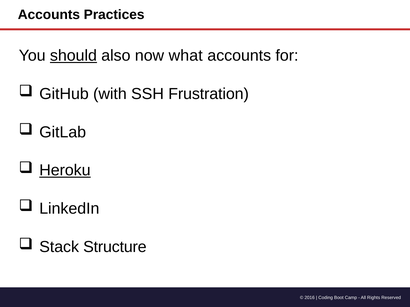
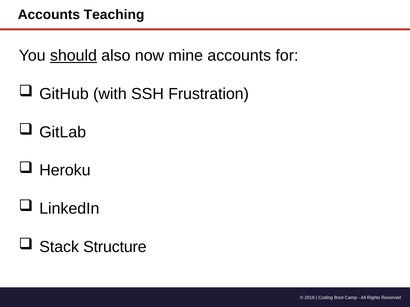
Practices: Practices -> Teaching
what: what -> mine
Heroku underline: present -> none
